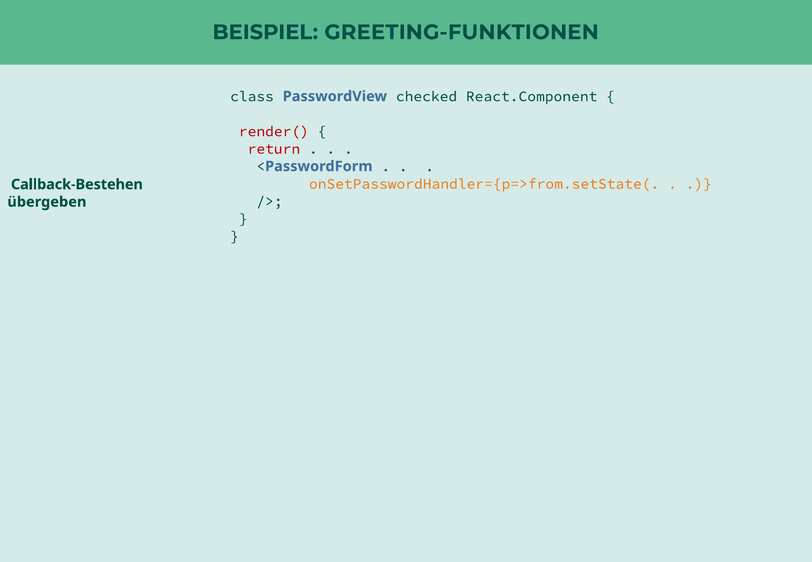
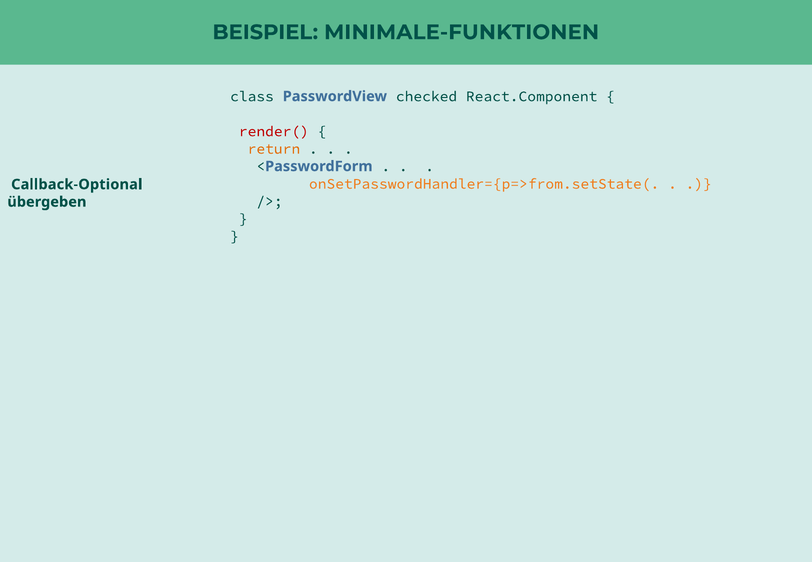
GREETING-FUNKTIONEN: GREETING-FUNKTIONEN -> MINIMALE-FUNKTIONEN
return colour: red -> orange
Callback-Bestehen: Callback-Bestehen -> Callback-Optional
